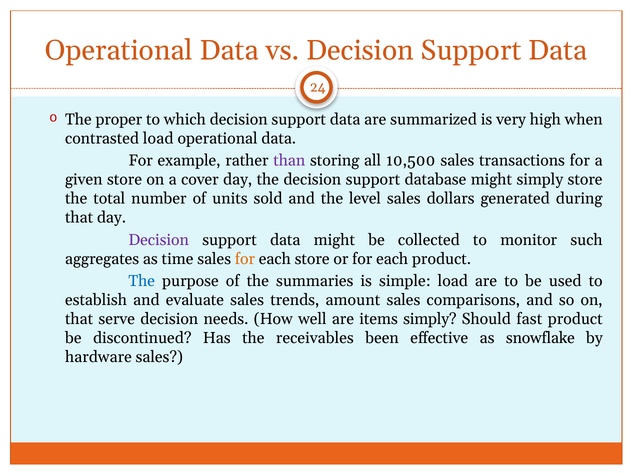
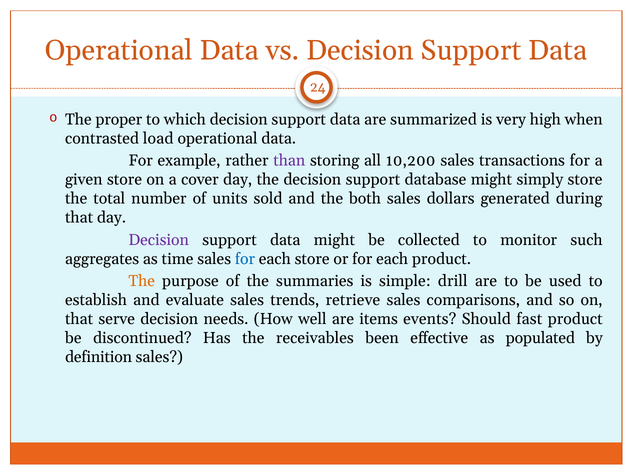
10,500: 10,500 -> 10,200
level: level -> both
for at (245, 259) colour: orange -> blue
The at (142, 281) colour: blue -> orange
simple load: load -> drill
amount: amount -> retrieve
items simply: simply -> events
snowflake: snowflake -> populated
hardware: hardware -> definition
